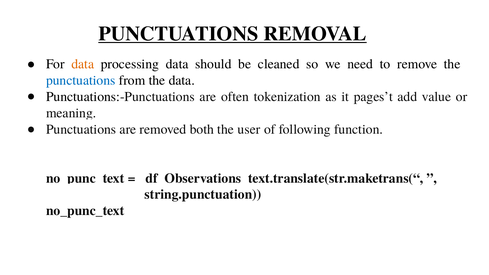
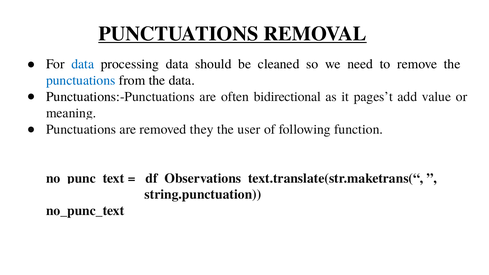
data at (83, 64) colour: orange -> blue
tokenization: tokenization -> bidirectional
both: both -> they
